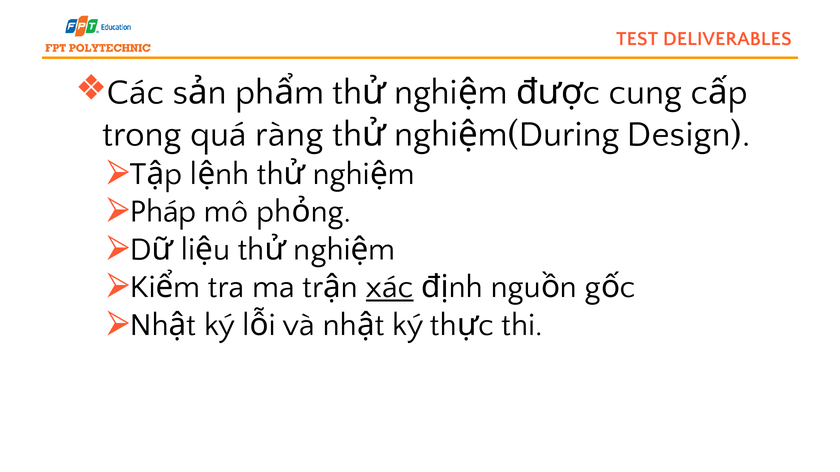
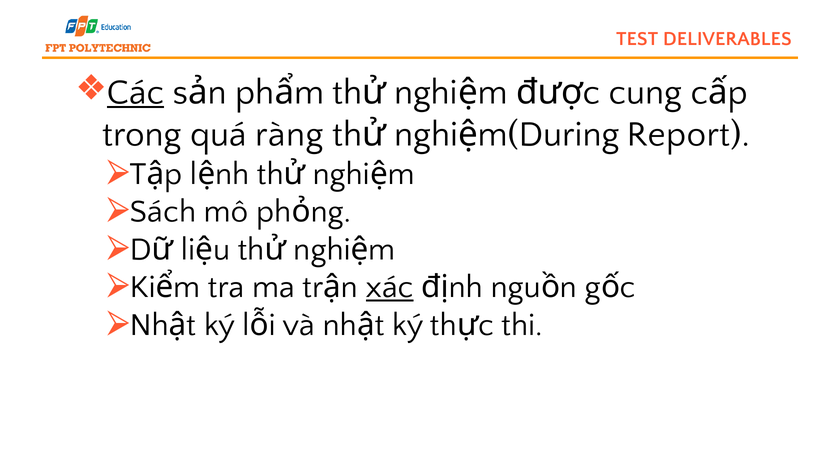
Các underline: none -> present
Design: Design -> Report
Pháp: Pháp -> Sách
